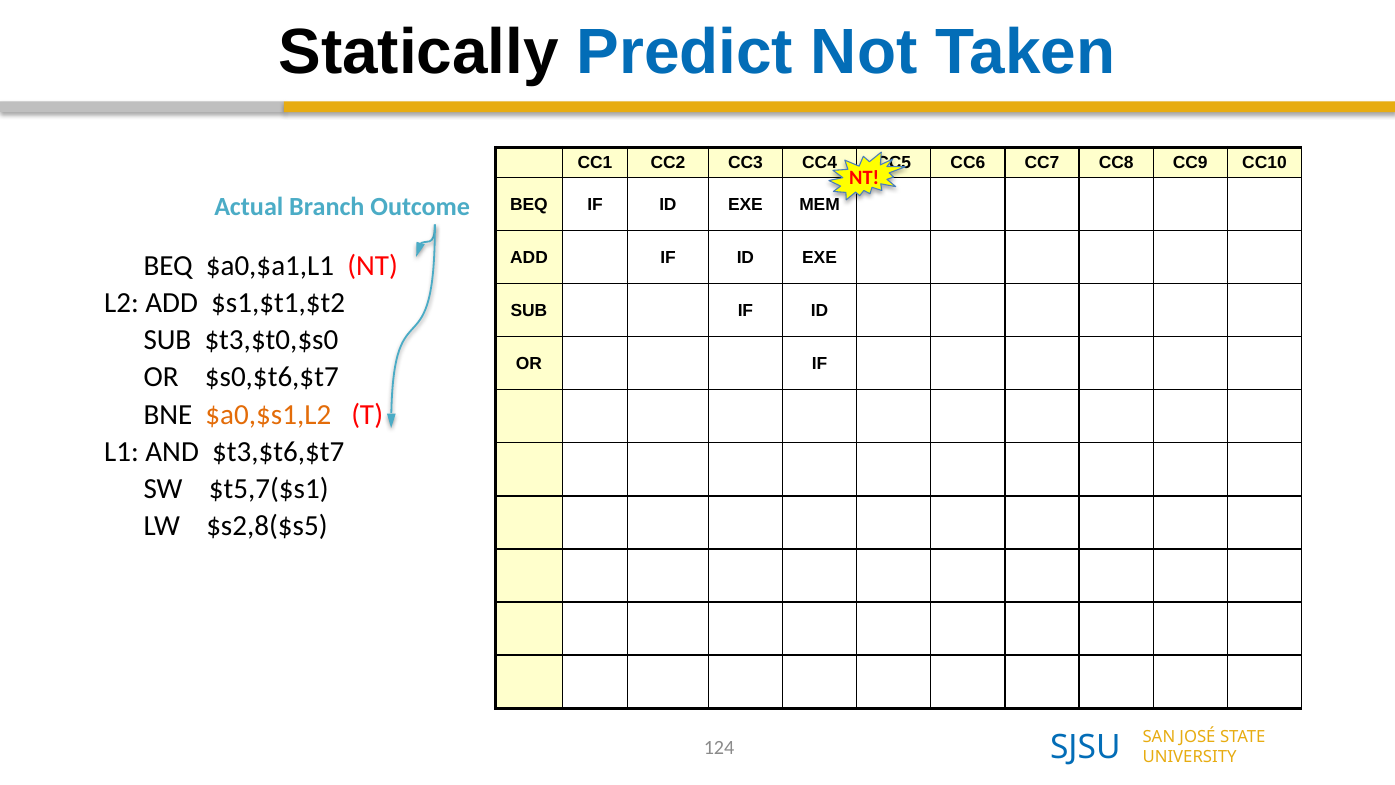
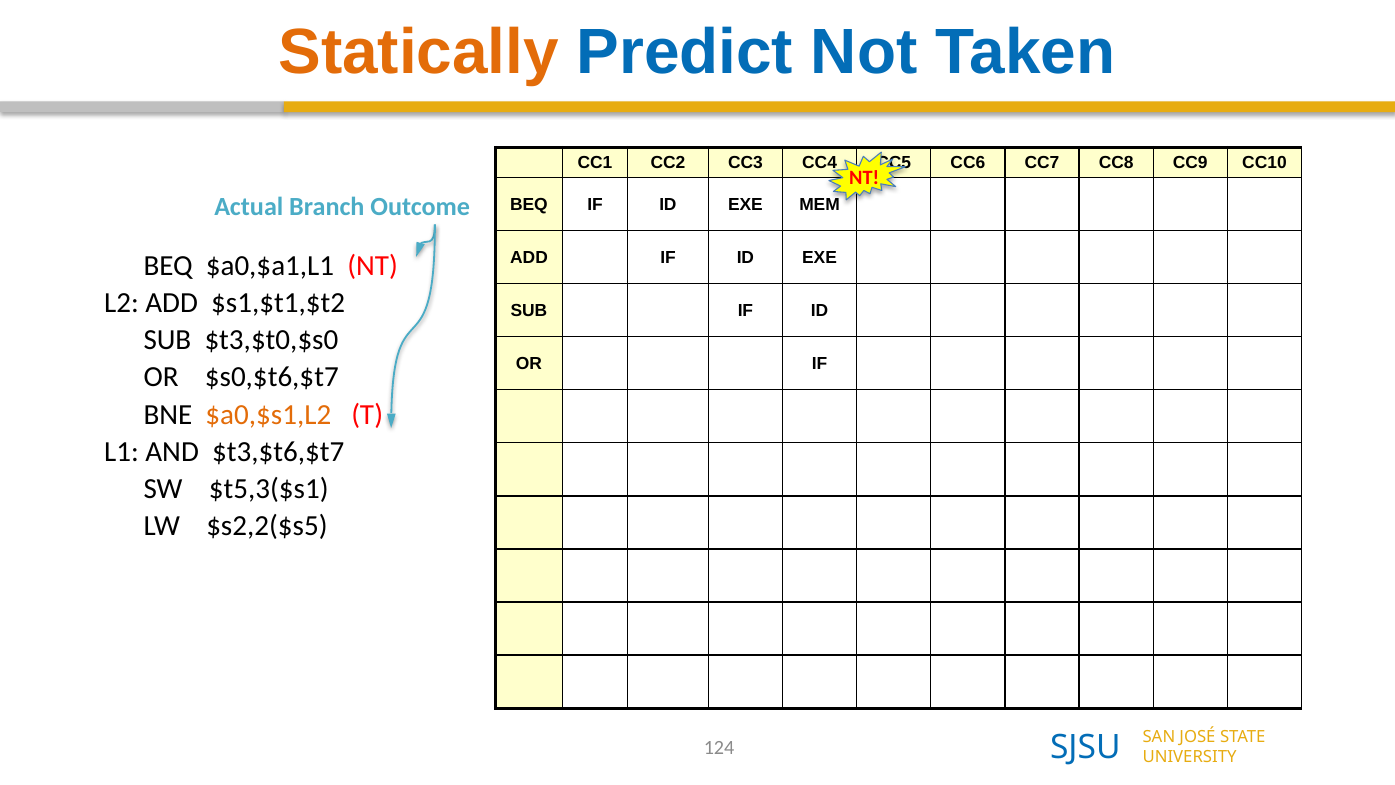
Statically colour: black -> orange
$t5,7($s1: $t5,7($s1 -> $t5,3($s1
$s2,8($s5: $s2,8($s5 -> $s2,2($s5
